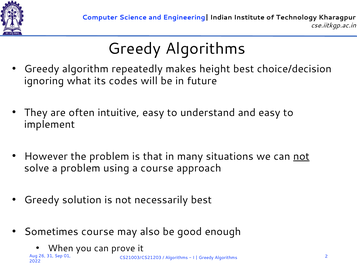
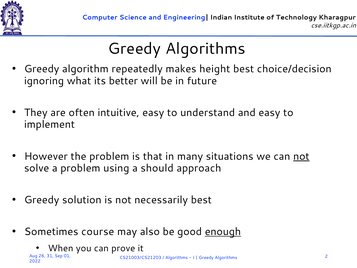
codes: codes -> better
a course: course -> should
enough underline: none -> present
